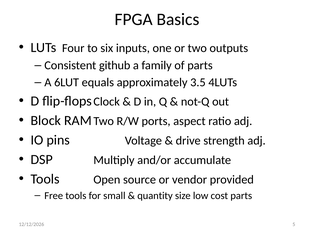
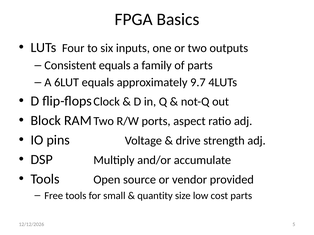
Consistent github: github -> equals
3.5: 3.5 -> 9.7
